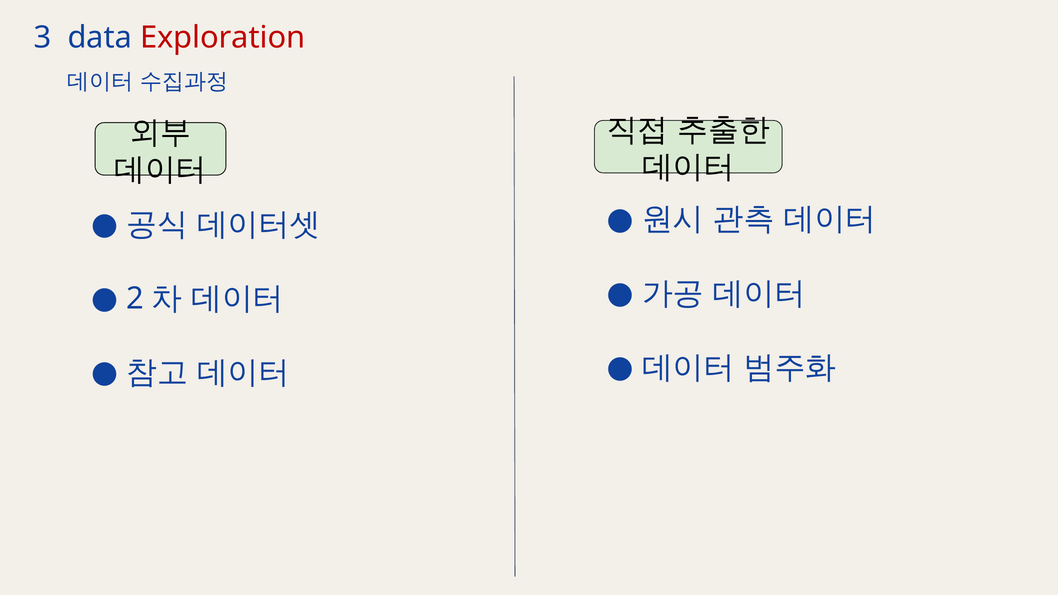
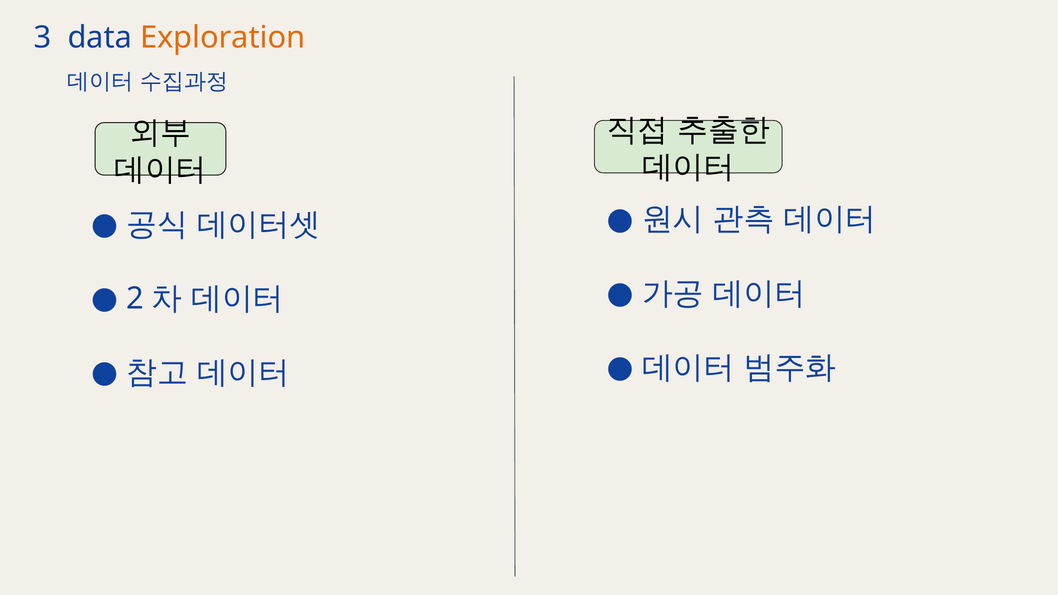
Exploration colour: red -> orange
